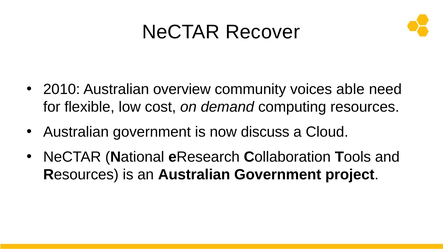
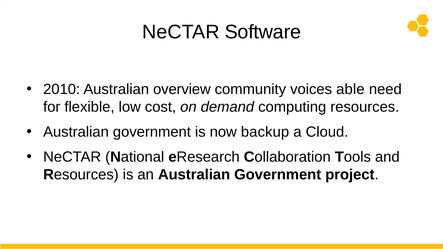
Recover: Recover -> Software
discuss: discuss -> backup
